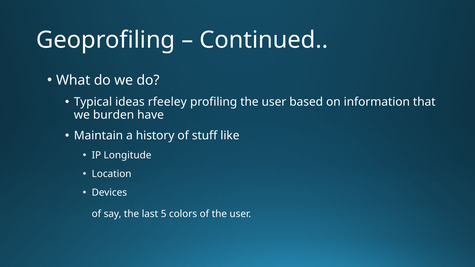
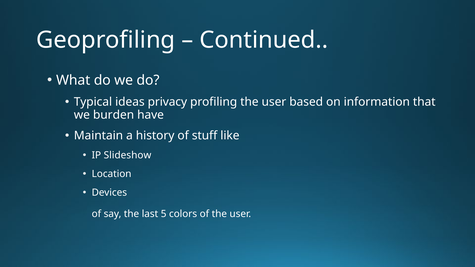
rfeeley: rfeeley -> privacy
Longitude: Longitude -> Slideshow
